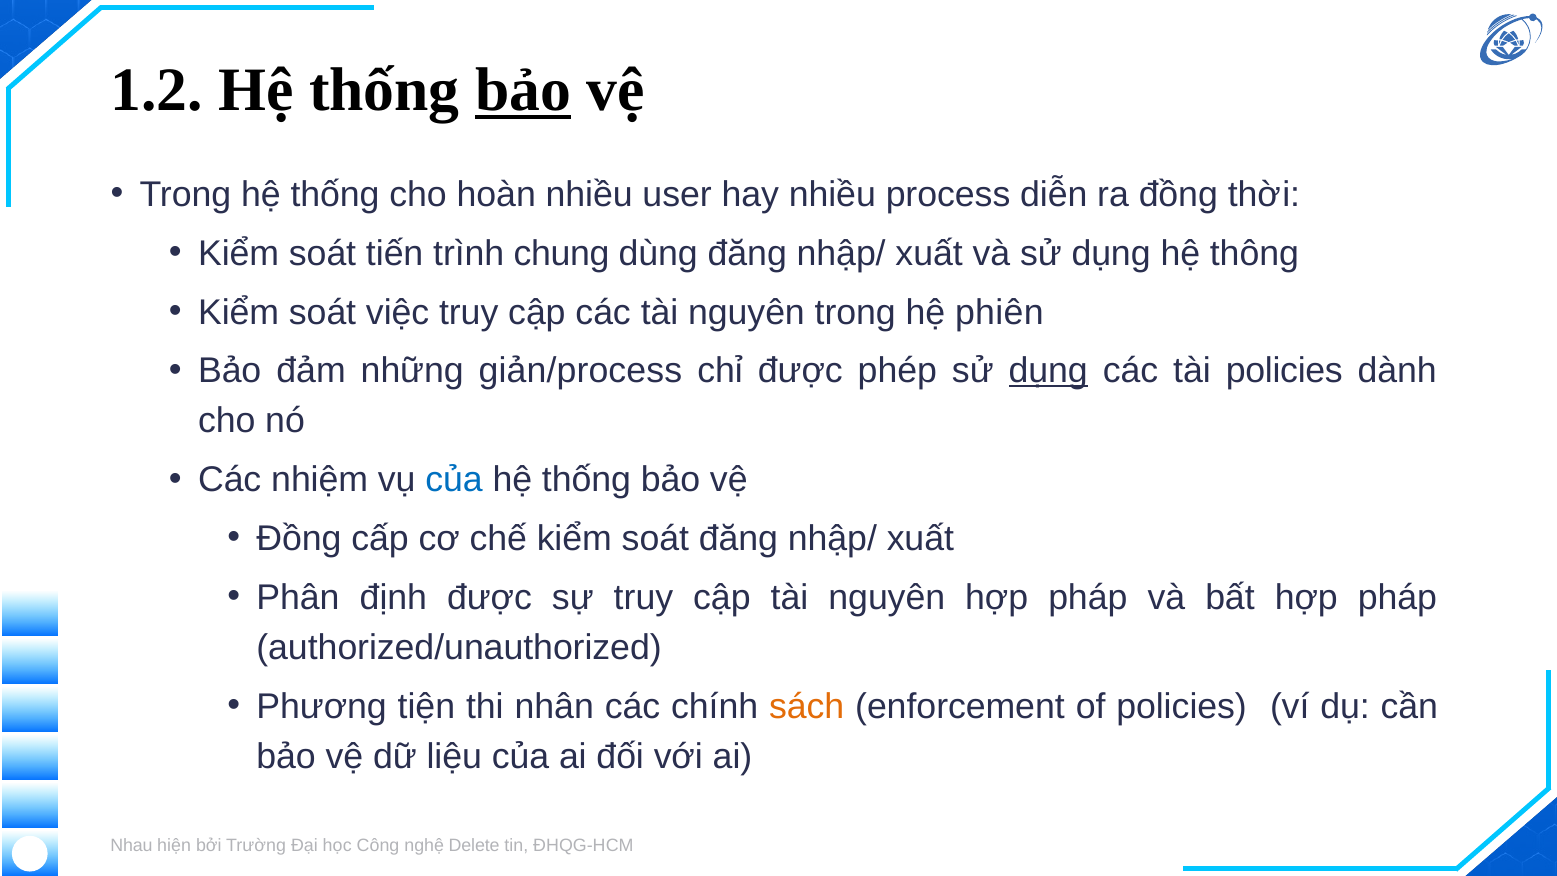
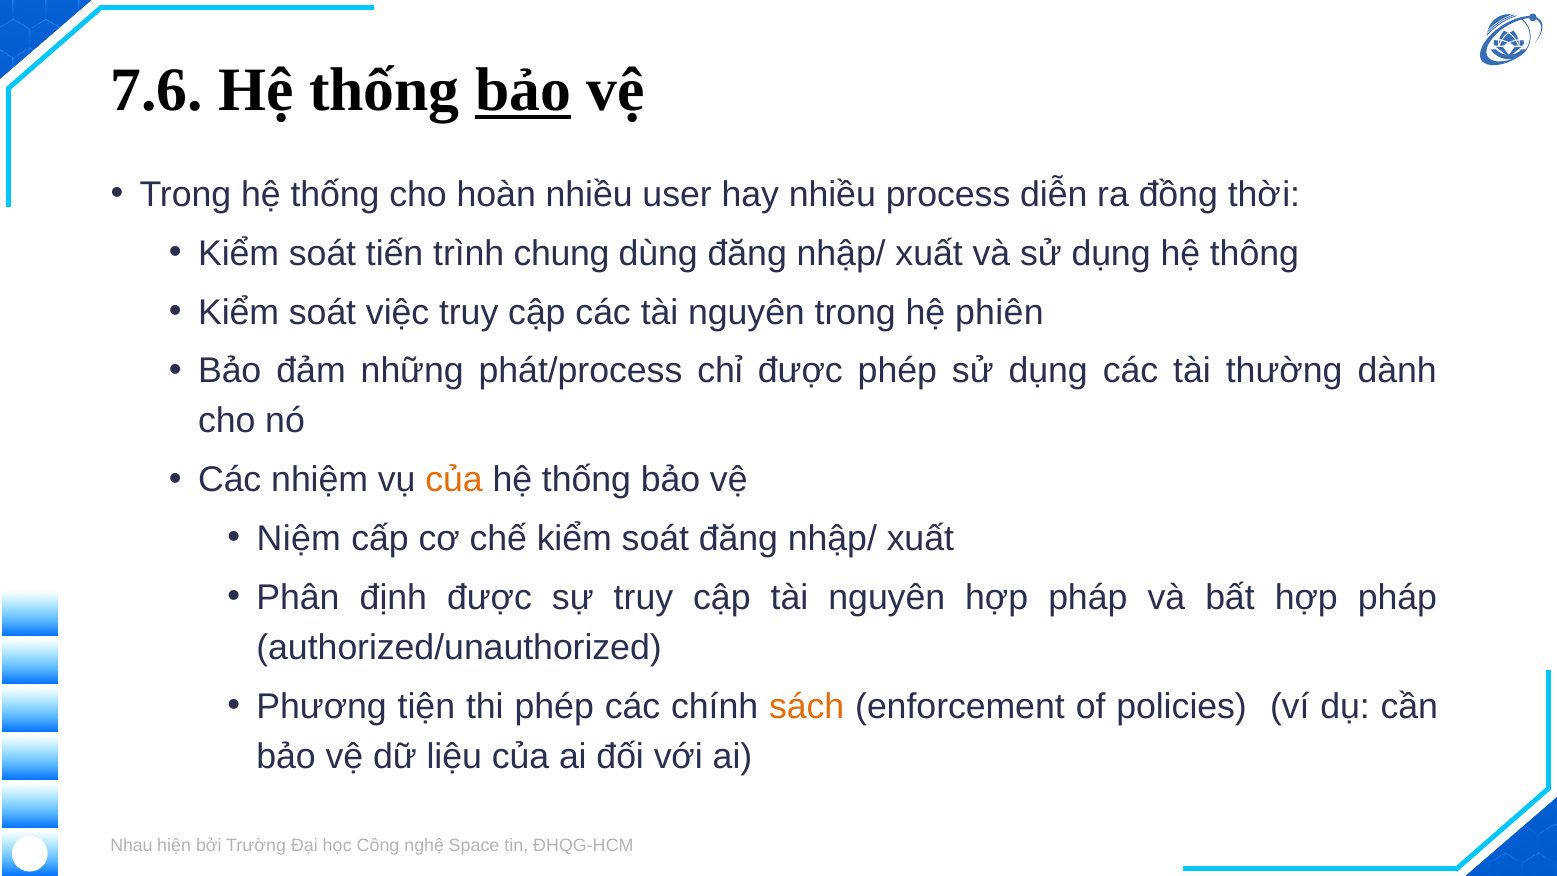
1.2: 1.2 -> 7.6
giản/process: giản/process -> phát/process
dụng at (1048, 371) underline: present -> none
tài policies: policies -> thường
của at (454, 480) colour: blue -> orange
Đồng at (299, 539): Đồng -> Niệm
thi nhân: nhân -> phép
Delete: Delete -> Space
